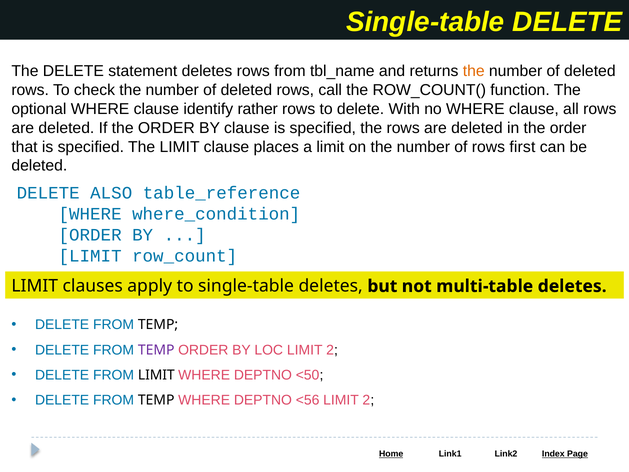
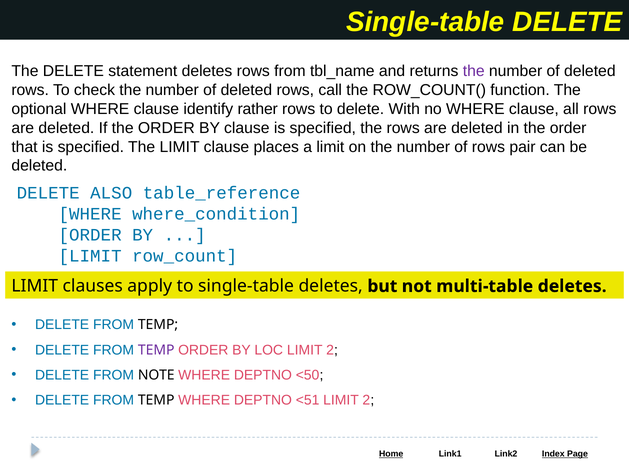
the at (474, 71) colour: orange -> purple
first: first -> pair
FROM LIMIT: LIMIT -> NOTE
<56: <56 -> <51
